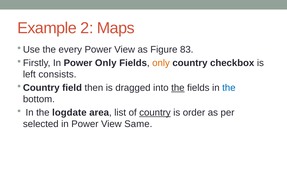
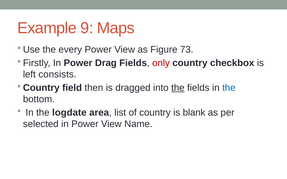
2: 2 -> 9
83: 83 -> 73
Power Only: Only -> Drag
only at (161, 63) colour: orange -> red
country at (155, 113) underline: present -> none
order: order -> blank
Same: Same -> Name
